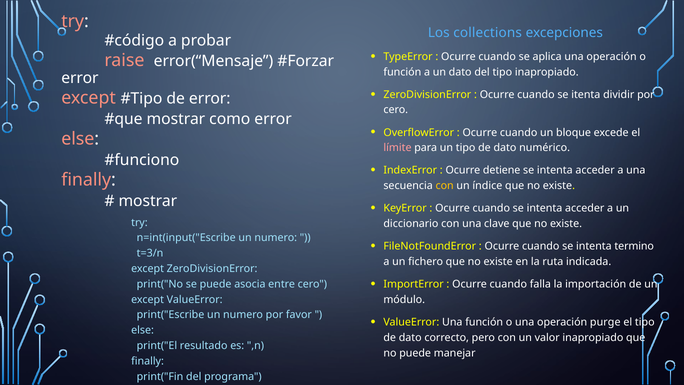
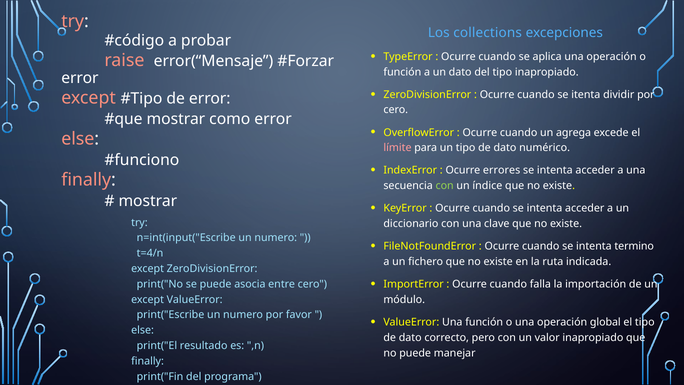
bloque: bloque -> agrega
detiene: detiene -> errores
con at (445, 186) colour: yellow -> light green
t=3/n: t=3/n -> t=4/n
purge: purge -> global
